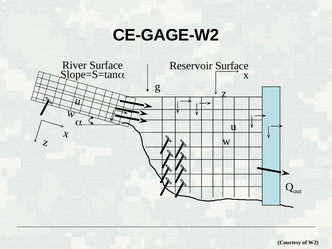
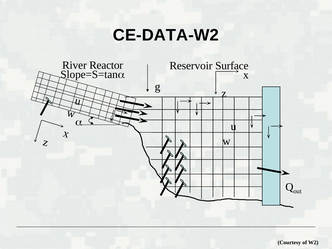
CE-GAGE-W2: CE-GAGE-W2 -> CE-DATA-W2
River Surface: Surface -> Reactor
